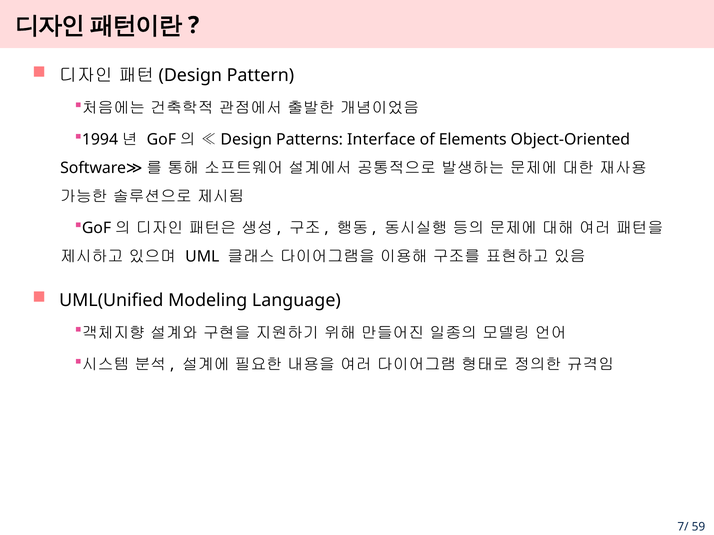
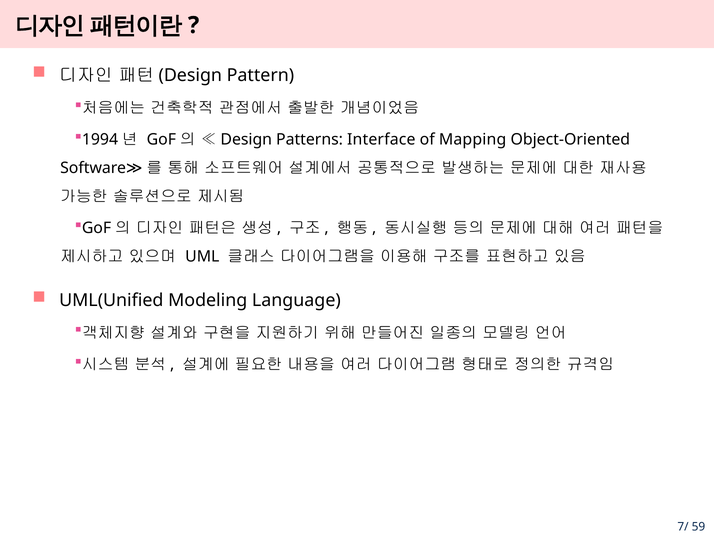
Elements: Elements -> Mapping
